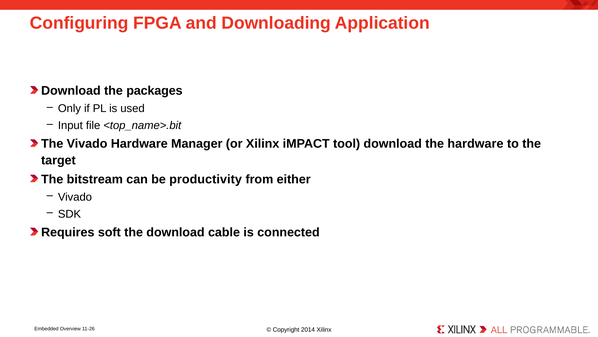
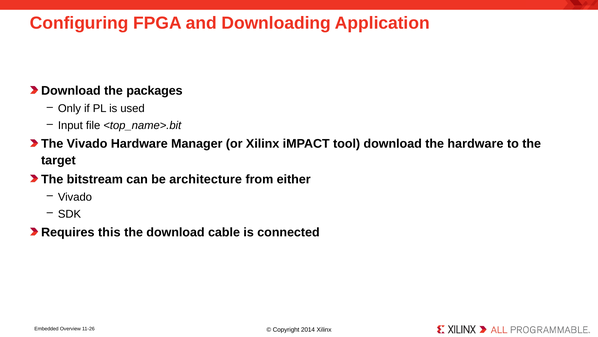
productivity: productivity -> architecture
soft: soft -> this
